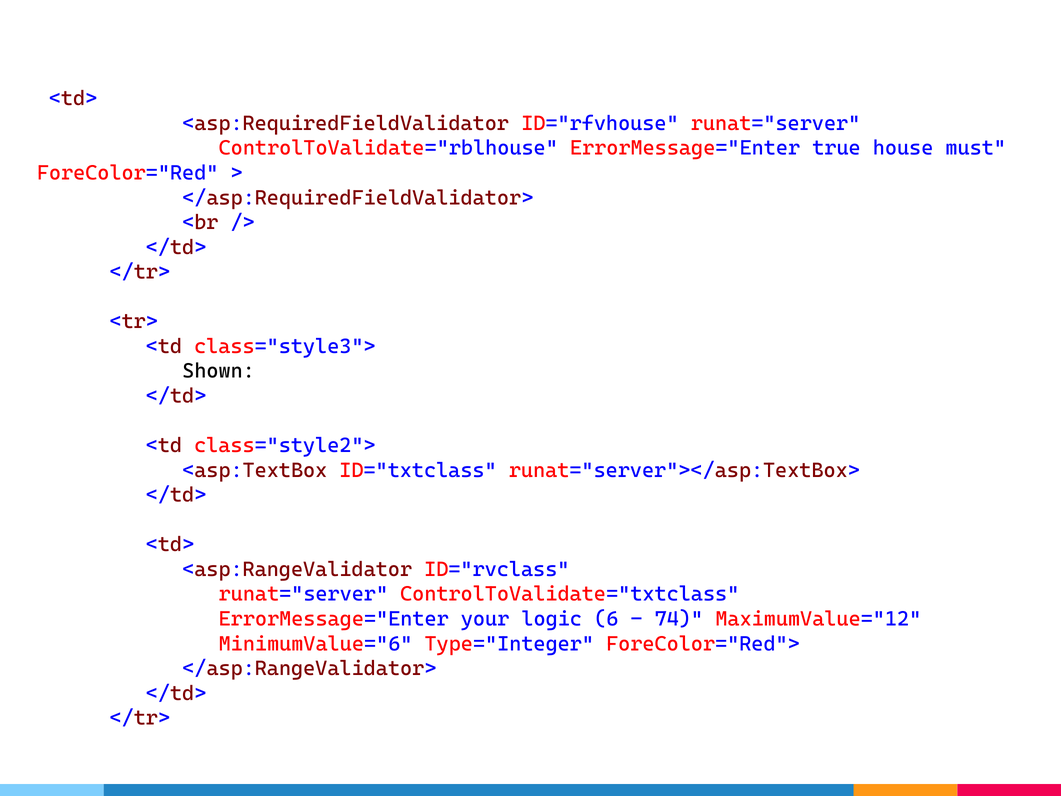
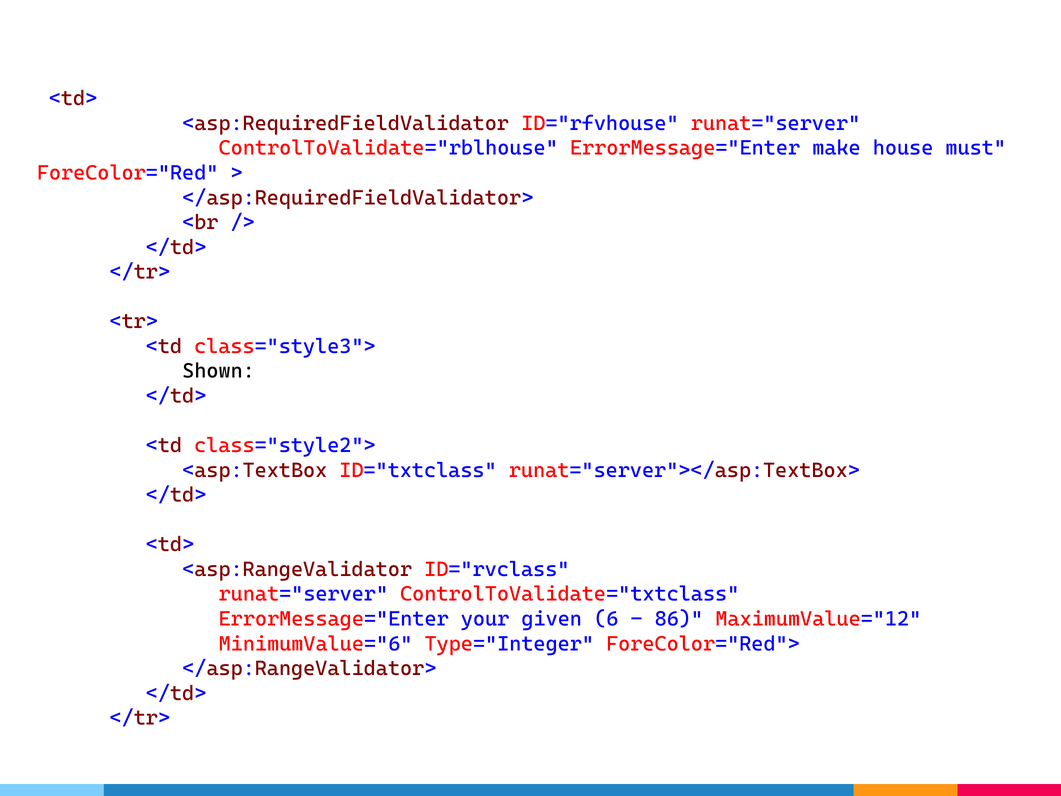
true: true -> make
logic: logic -> given
74: 74 -> 86
